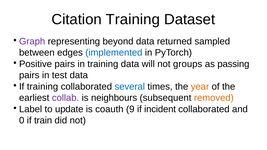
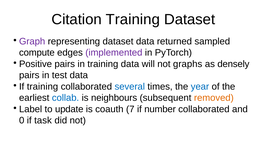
representing beyond: beyond -> dataset
between: between -> compute
implemented colour: blue -> purple
groups: groups -> graphs
passing: passing -> densely
year colour: orange -> blue
collab colour: purple -> blue
9: 9 -> 7
incident: incident -> number
train: train -> task
